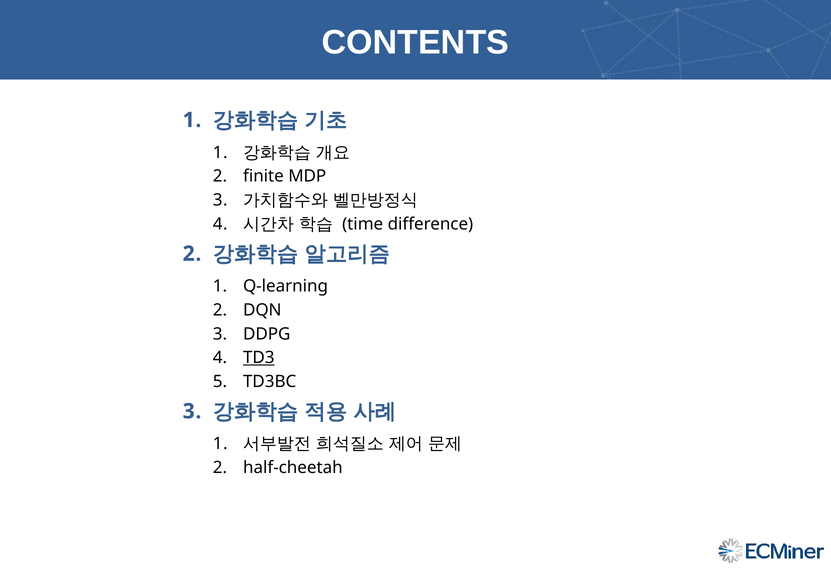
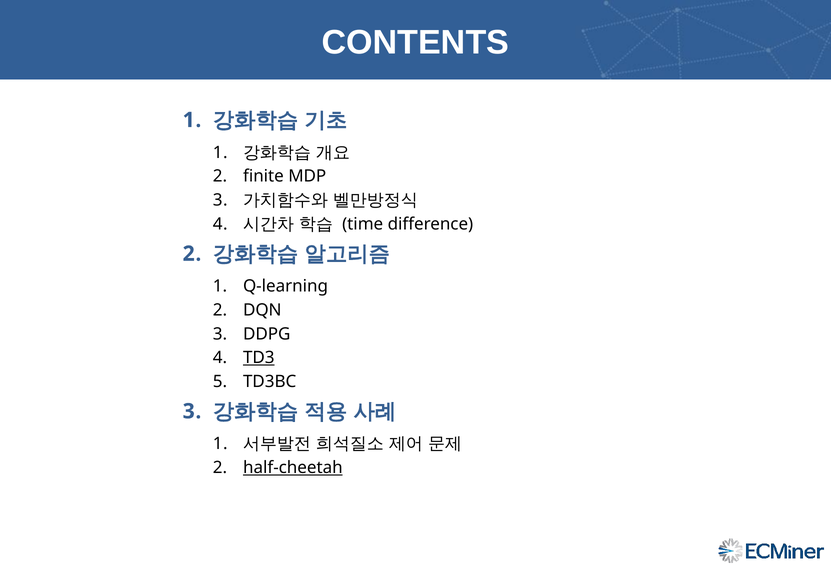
half-cheetah underline: none -> present
